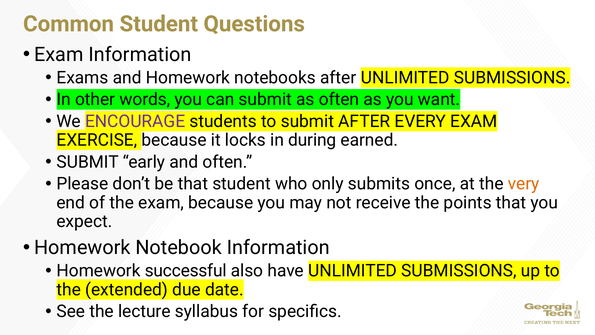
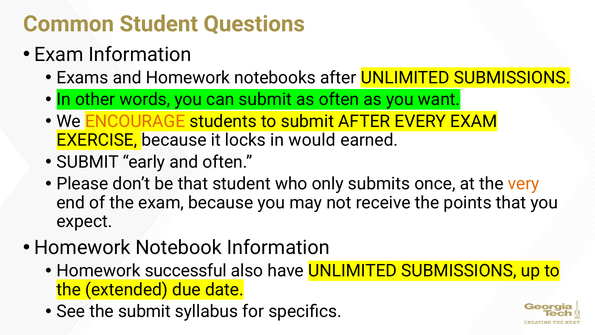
ENCOURAGE colour: purple -> orange
during: during -> would
the lecture: lecture -> submit
